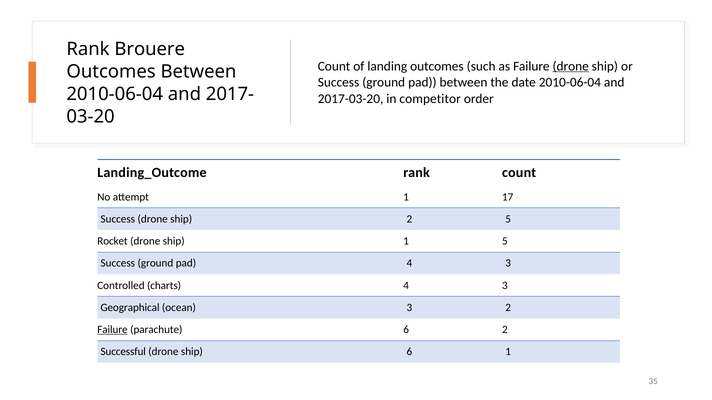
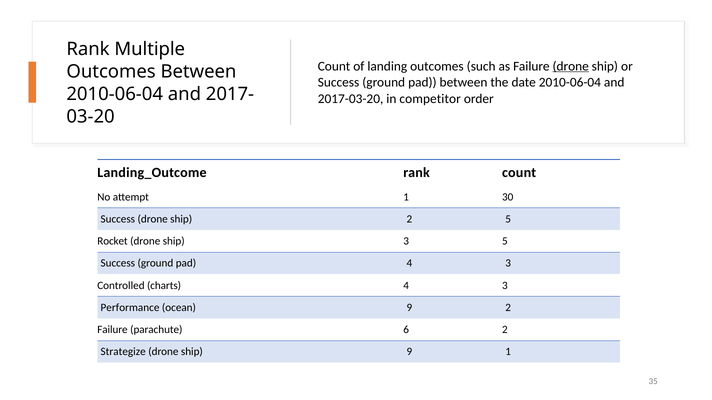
Brouere: Brouere -> Multiple
17: 17 -> 30
ship 1: 1 -> 3
Geographical: Geographical -> Performance
ocean 3: 3 -> 9
Failure at (112, 330) underline: present -> none
Successful: Successful -> Strategize
ship 6: 6 -> 9
